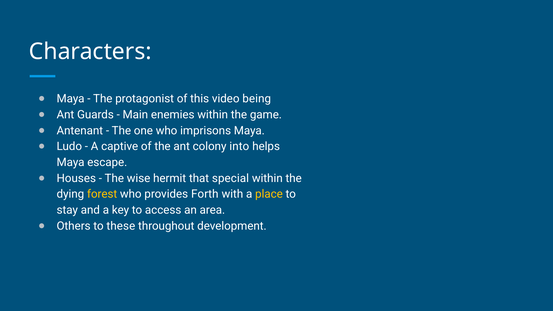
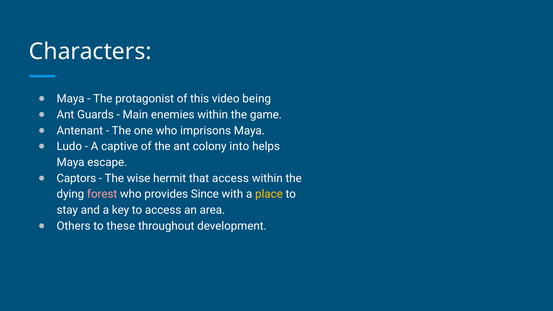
Houses: Houses -> Captors
that special: special -> access
forest colour: yellow -> pink
Forth: Forth -> Since
